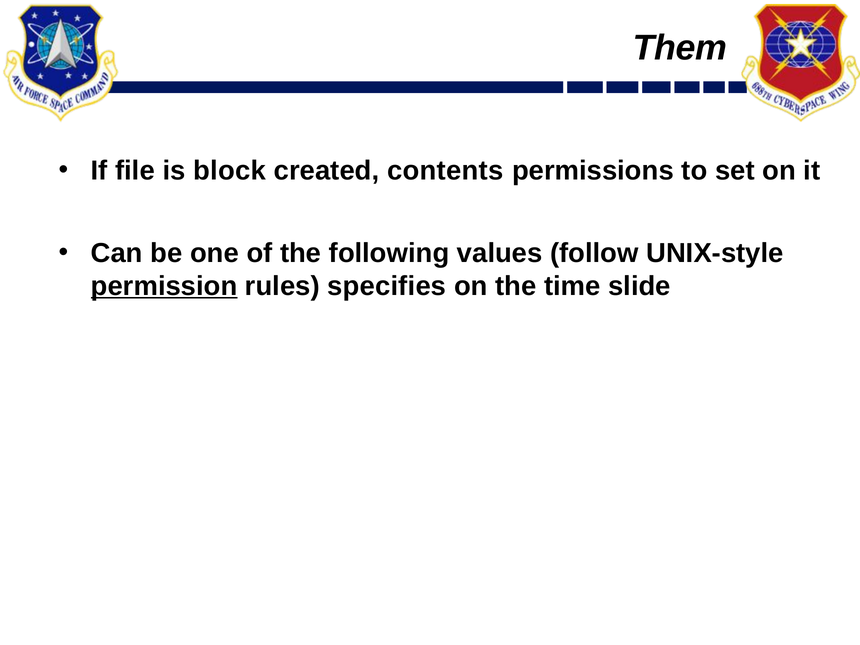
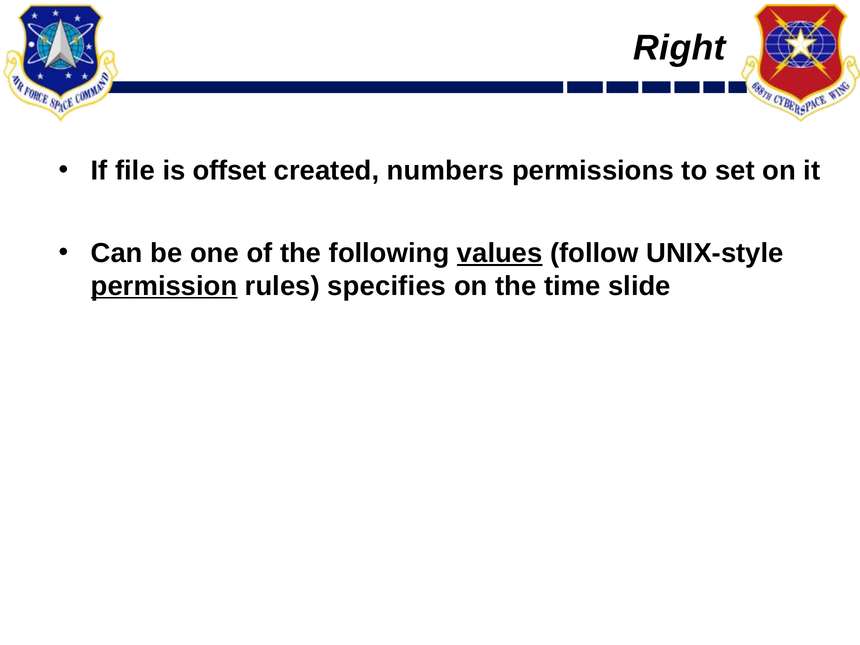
Them: Them -> Right
block: block -> offset
contents: contents -> numbers
values underline: none -> present
